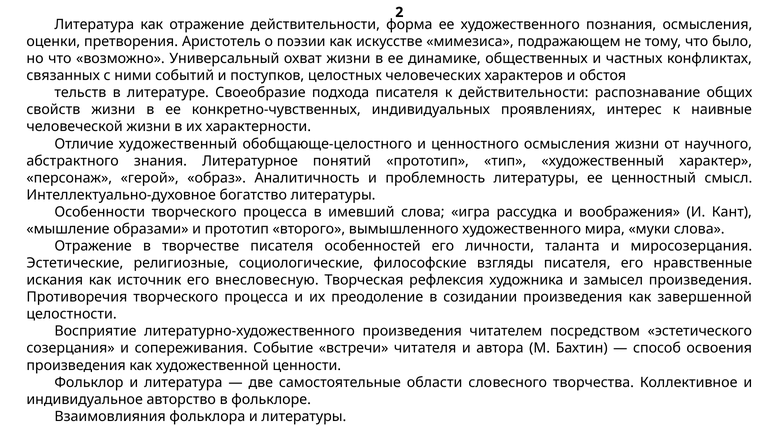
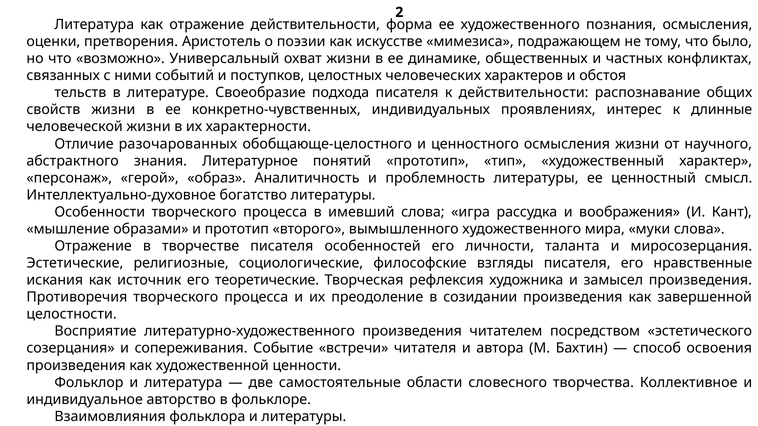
наивные: наивные -> длинные
Отличие художественный: художественный -> разочарованных
внесловесную: внесловесную -> теоретические
